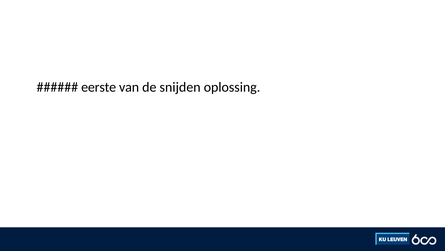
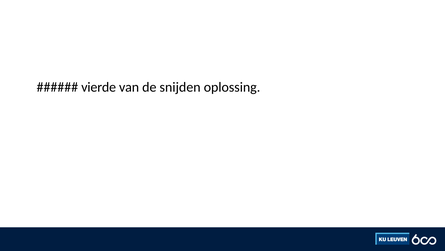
eerste: eerste -> vierde
